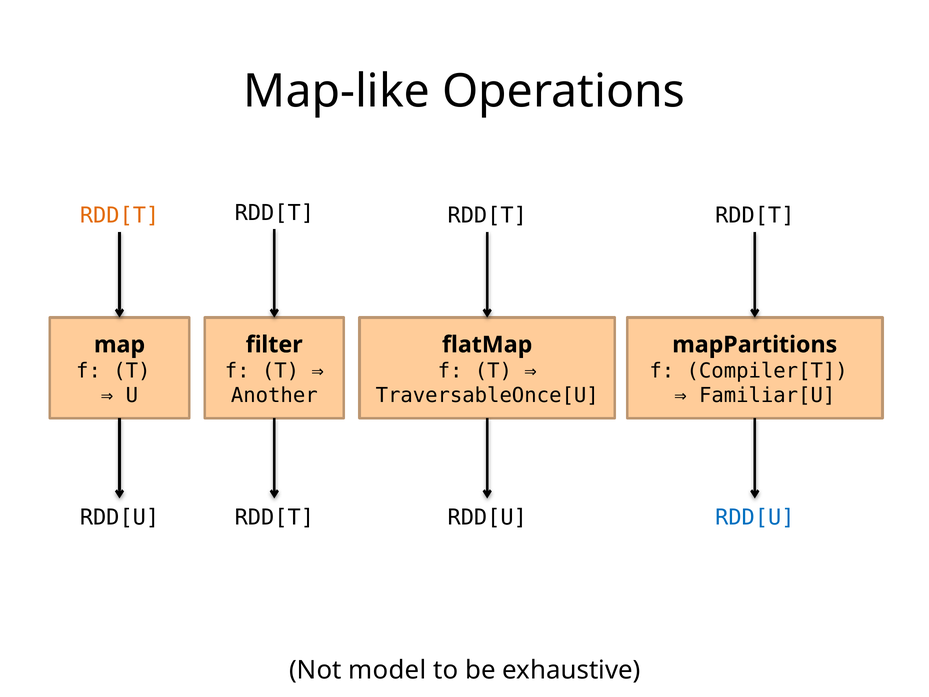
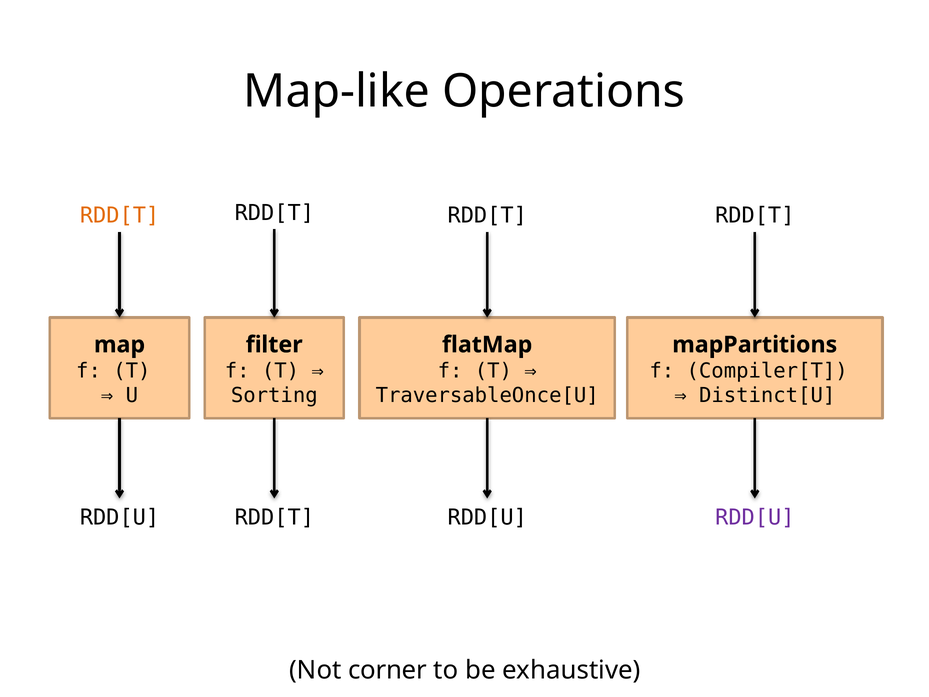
Another: Another -> Sorting
Familiar[U: Familiar[U -> Distinct[U
RDD[U at (755, 517) colour: blue -> purple
model: model -> corner
